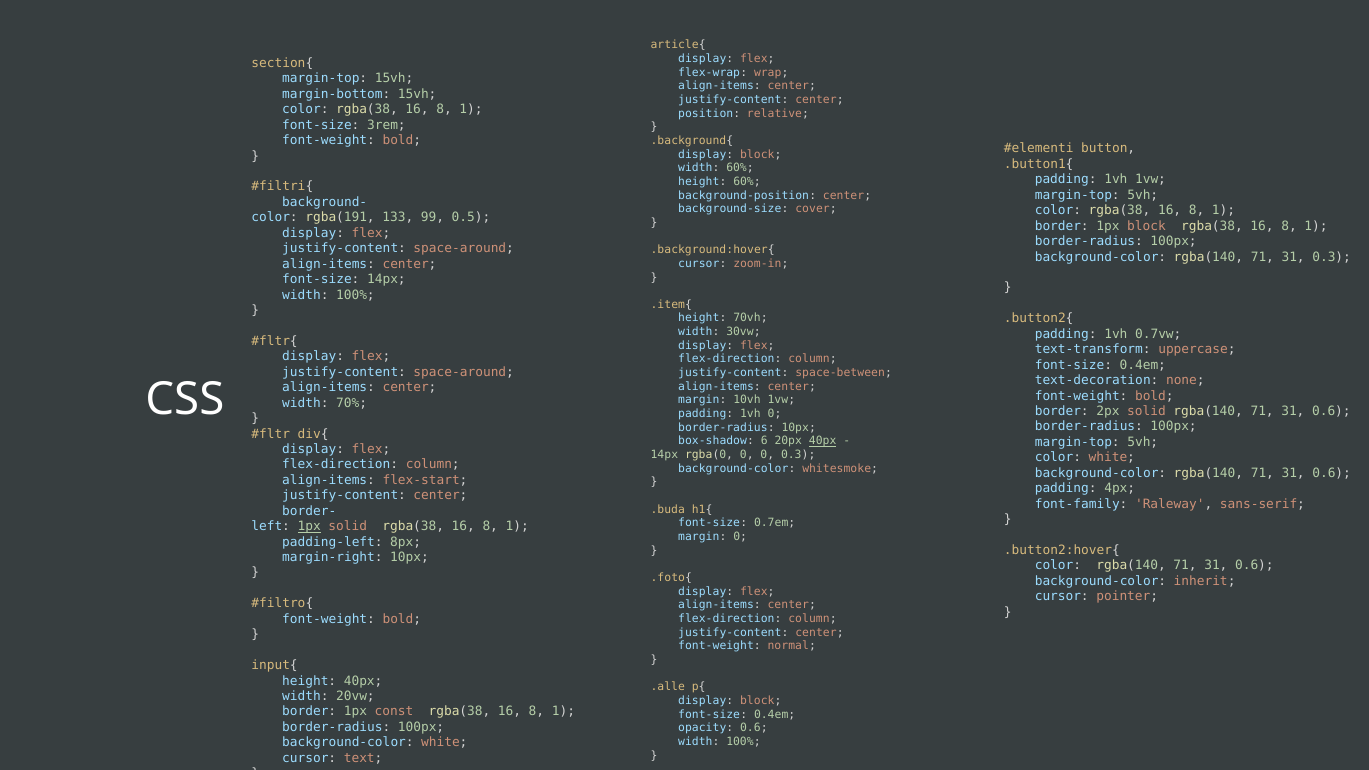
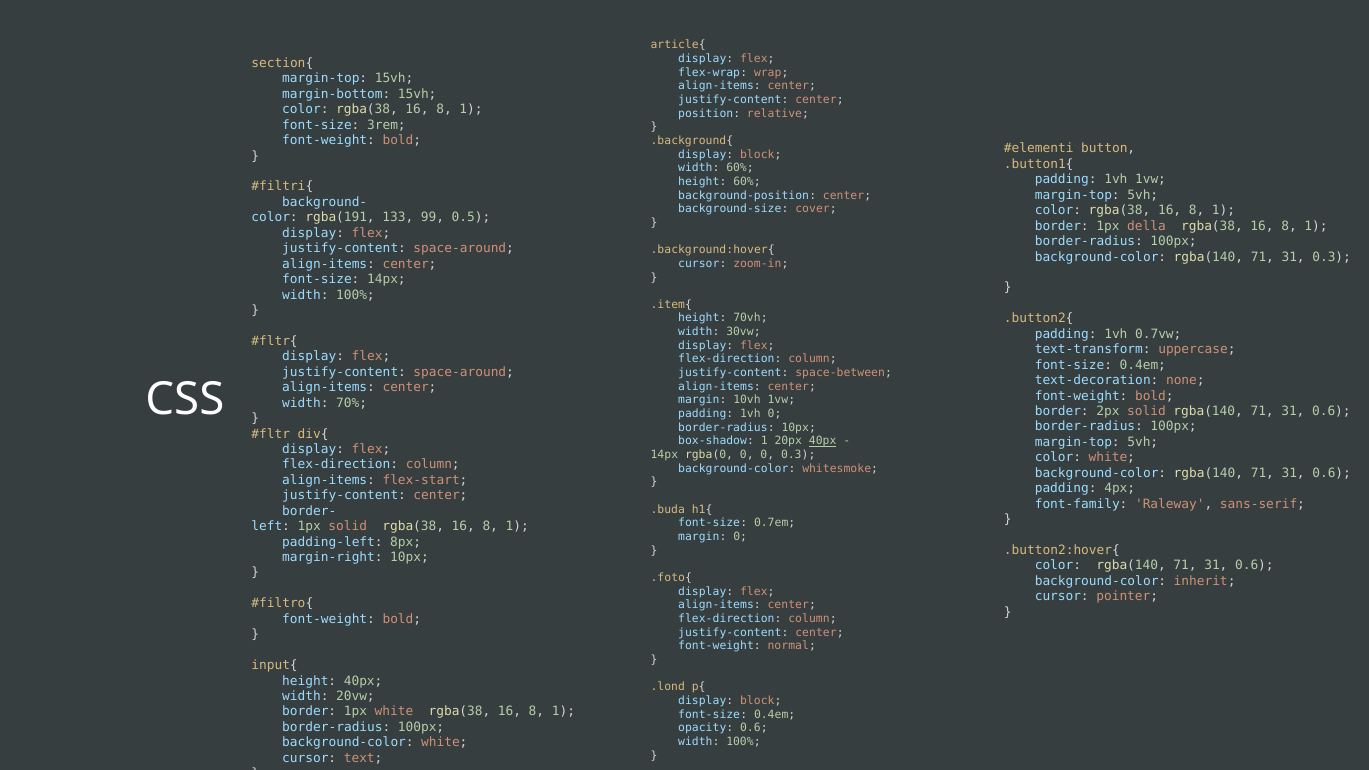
1px block: block -> della
box-shadow 6: 6 -> 1
1px at (309, 526) underline: present -> none
.alle: .alle -> .lond
1px const: const -> white
